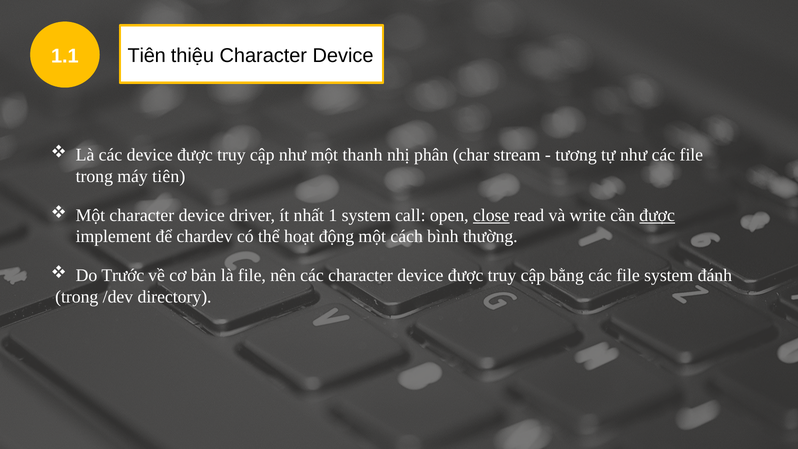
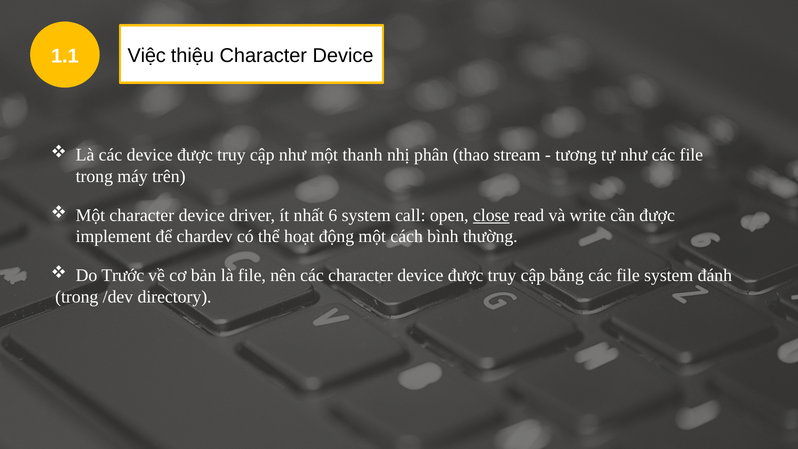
1.1 Tiên: Tiên -> Việc
char: char -> thao
máy tiên: tiên -> trên
1: 1 -> 6
được at (657, 215) underline: present -> none
